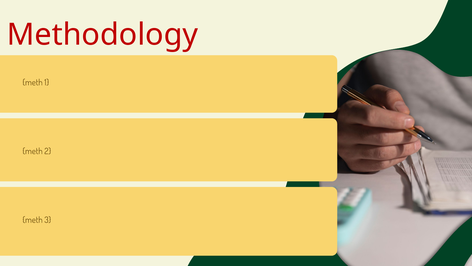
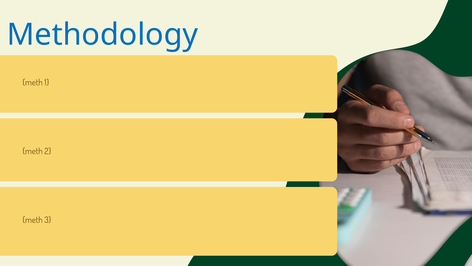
Methodology colour: red -> blue
